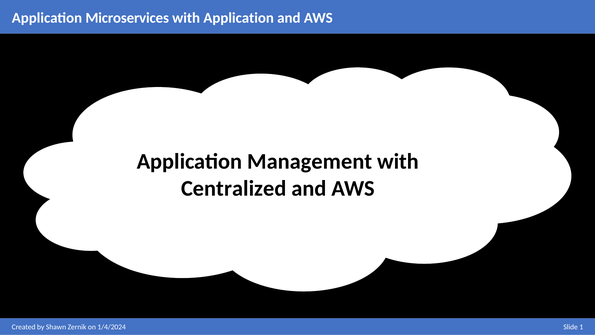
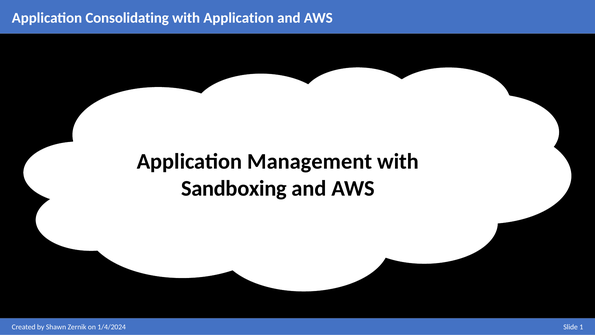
Microservices: Microservices -> Consolidating
Centralized: Centralized -> Sandboxing
